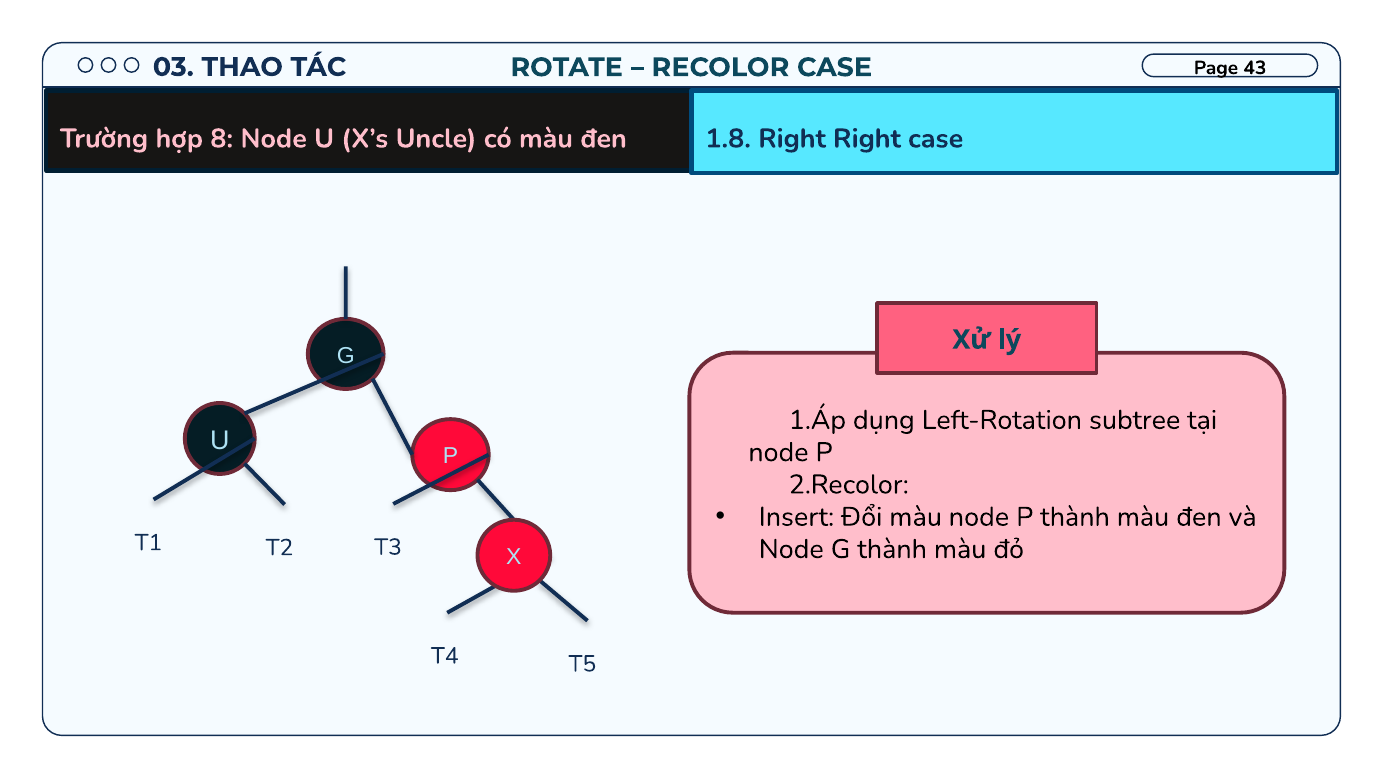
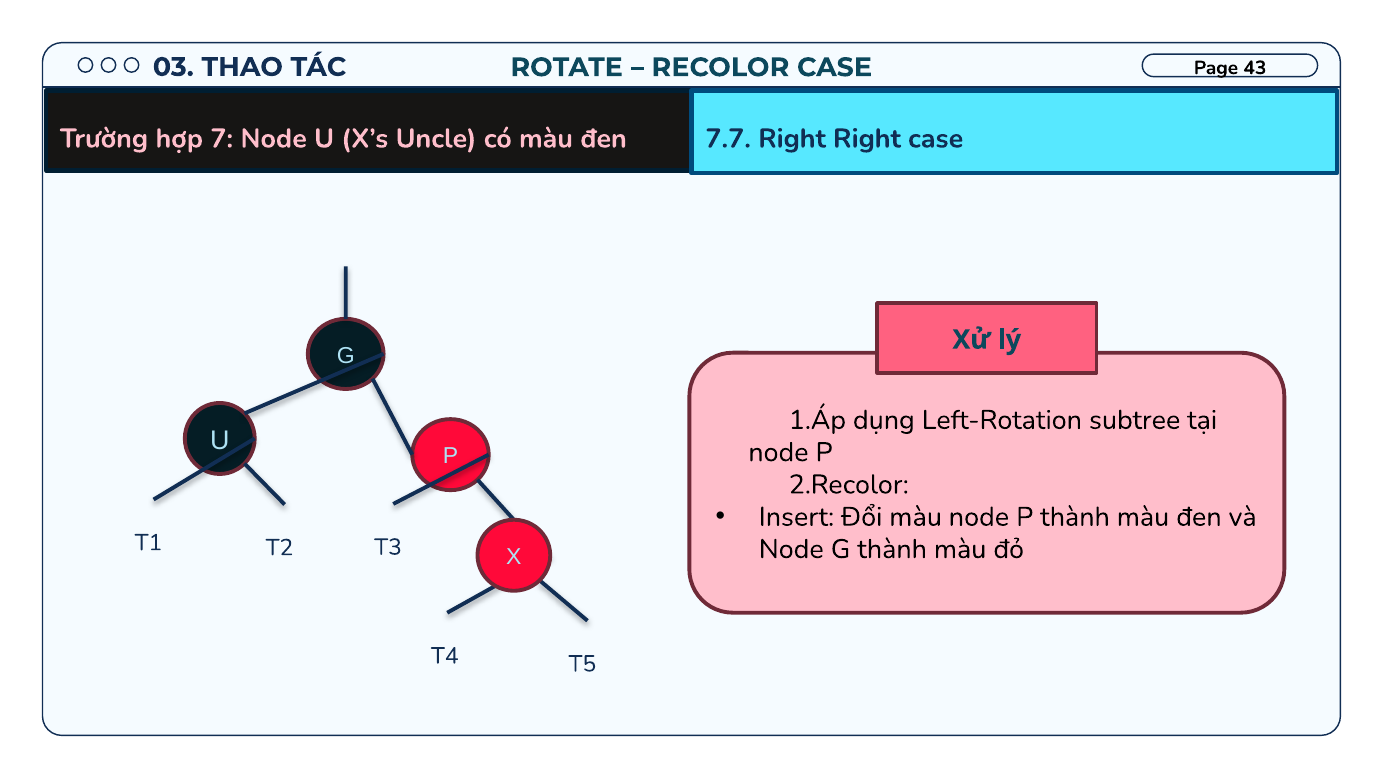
8: 8 -> 7
1.8: 1.8 -> 7.7
